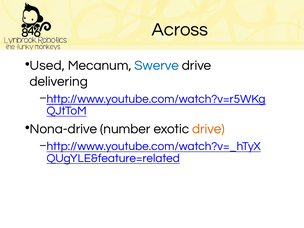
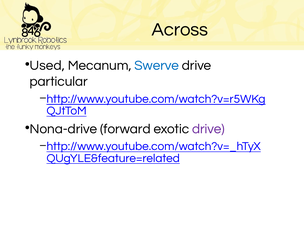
delivering: delivering -> particular
number: number -> forward
drive at (208, 129) colour: orange -> purple
